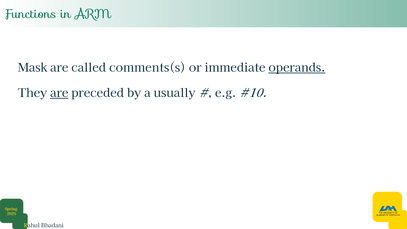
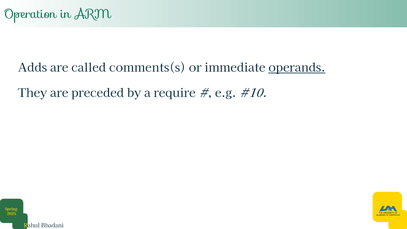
Functions: Functions -> Operation
Mask: Mask -> Adds
are at (59, 93) underline: present -> none
usually: usually -> require
